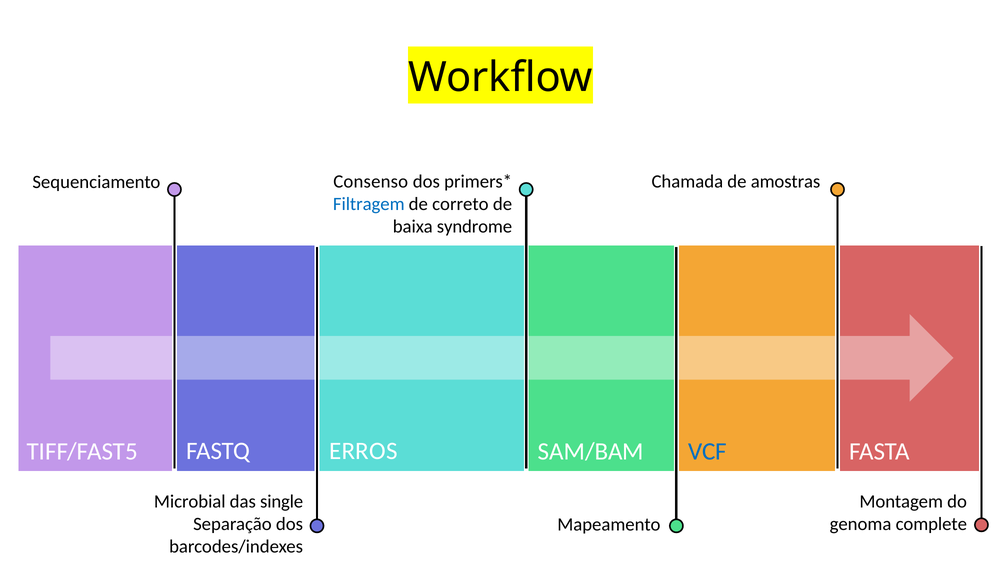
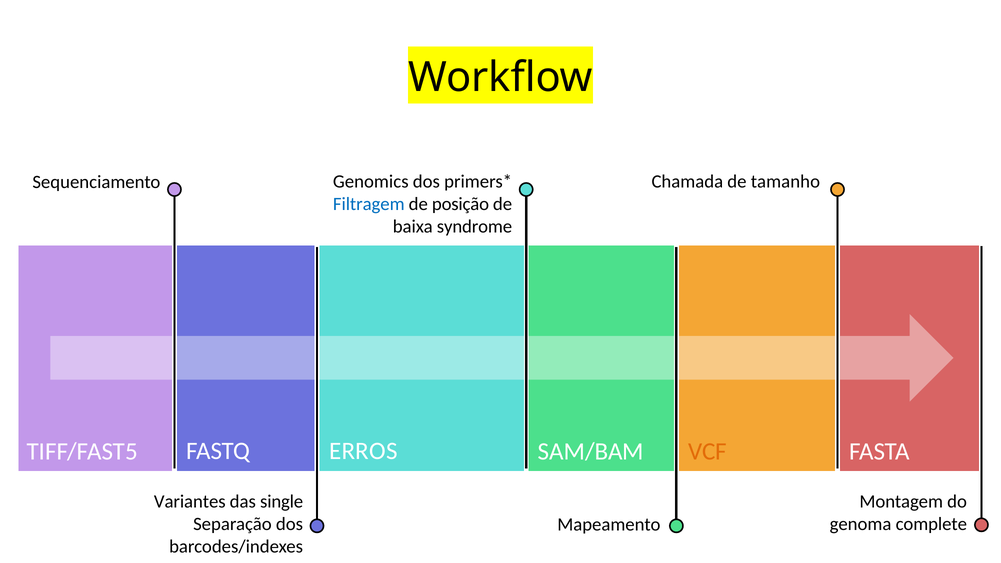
Consenso: Consenso -> Genomics
amostras: amostras -> tamanho
correto: correto -> posição
VCF colour: blue -> orange
Microbial: Microbial -> Variantes
